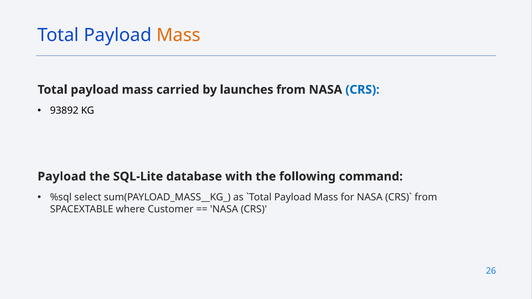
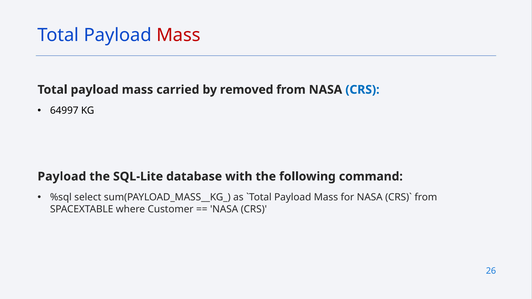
Mass at (179, 35) colour: orange -> red
launches: launches -> removed
93892: 93892 -> 64997
